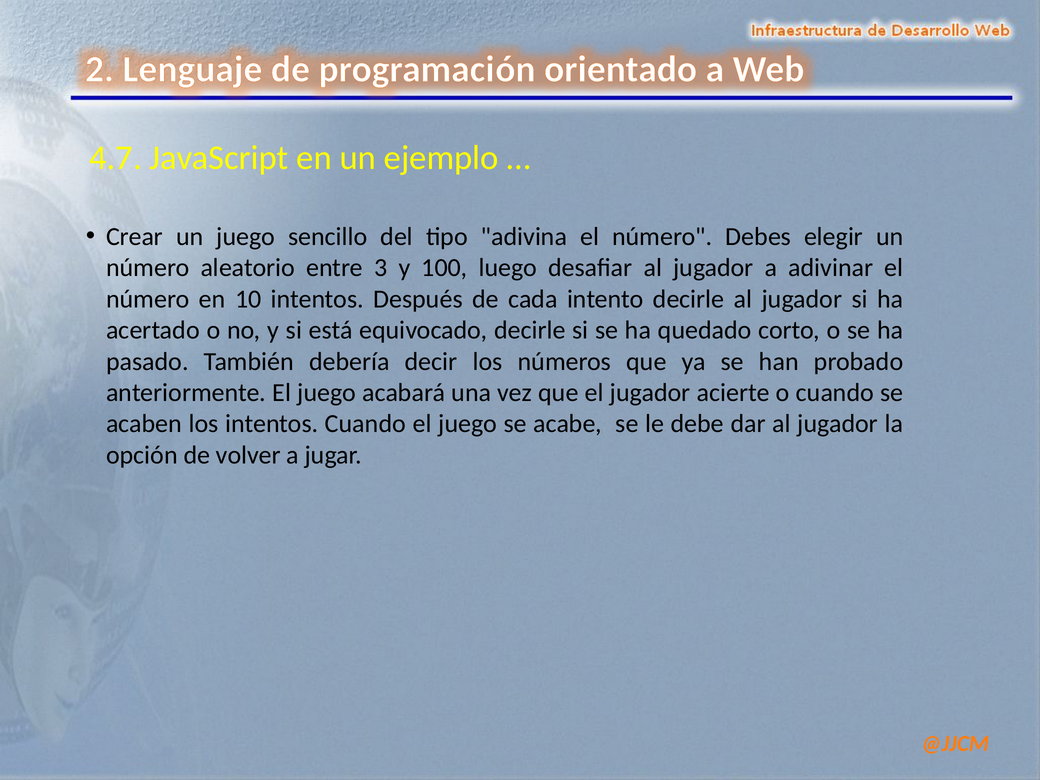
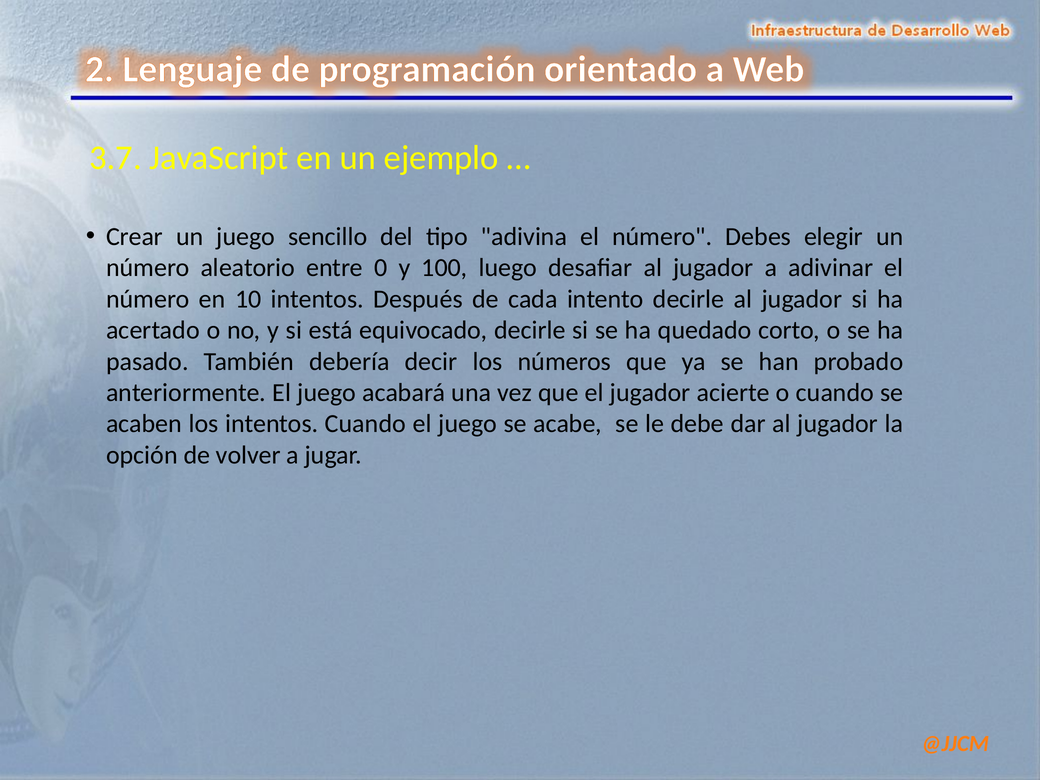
4.7: 4.7 -> 3.7
3: 3 -> 0
